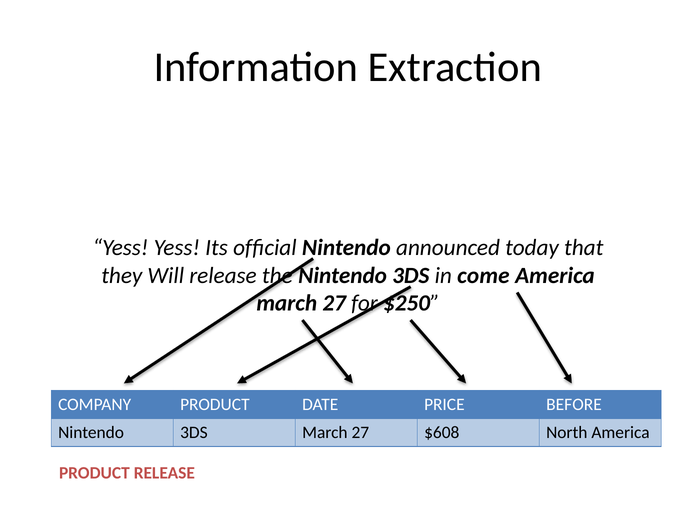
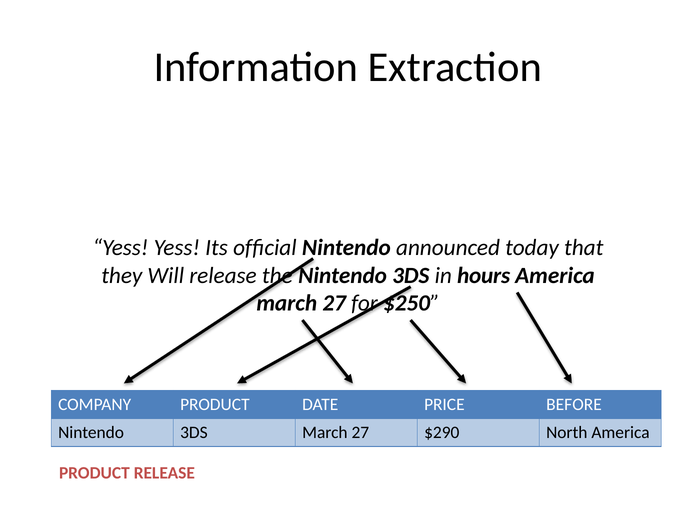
come: come -> hours
$608: $608 -> $290
